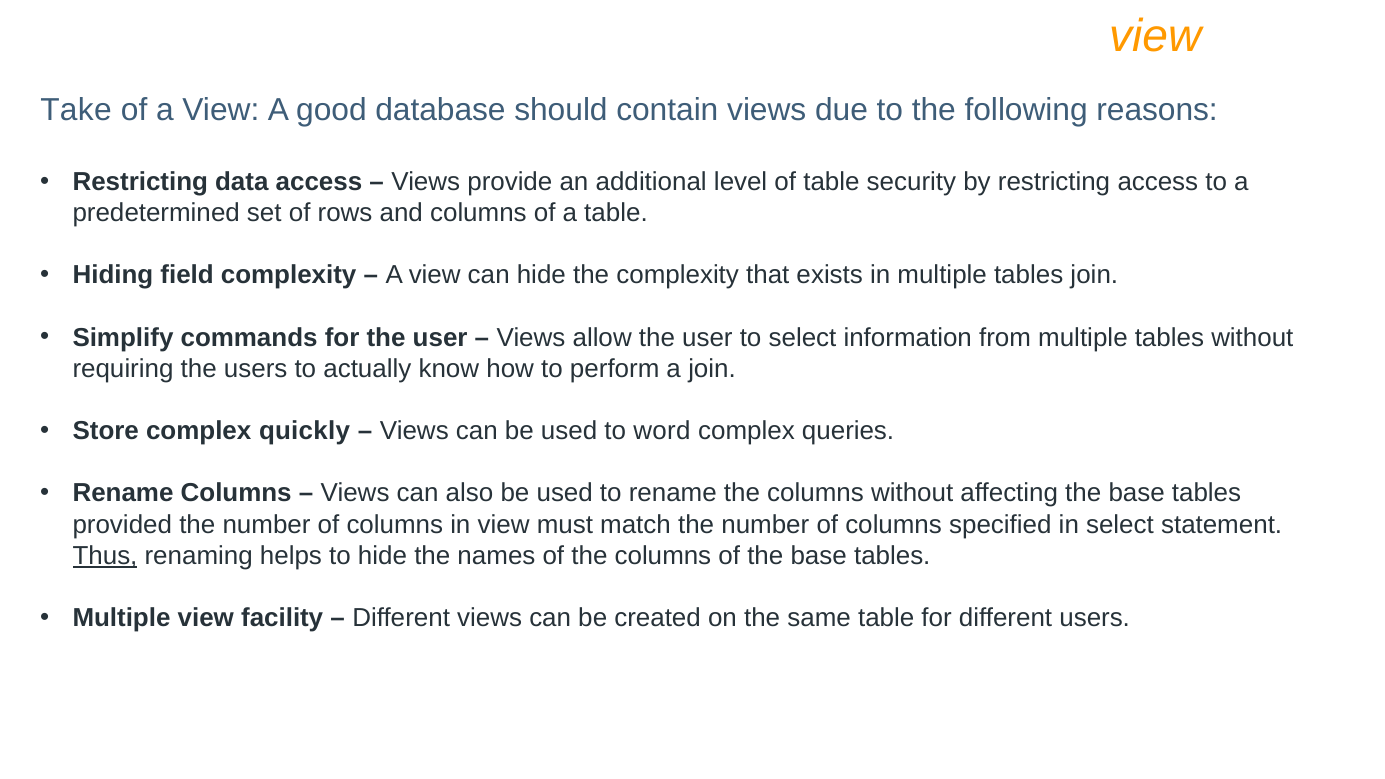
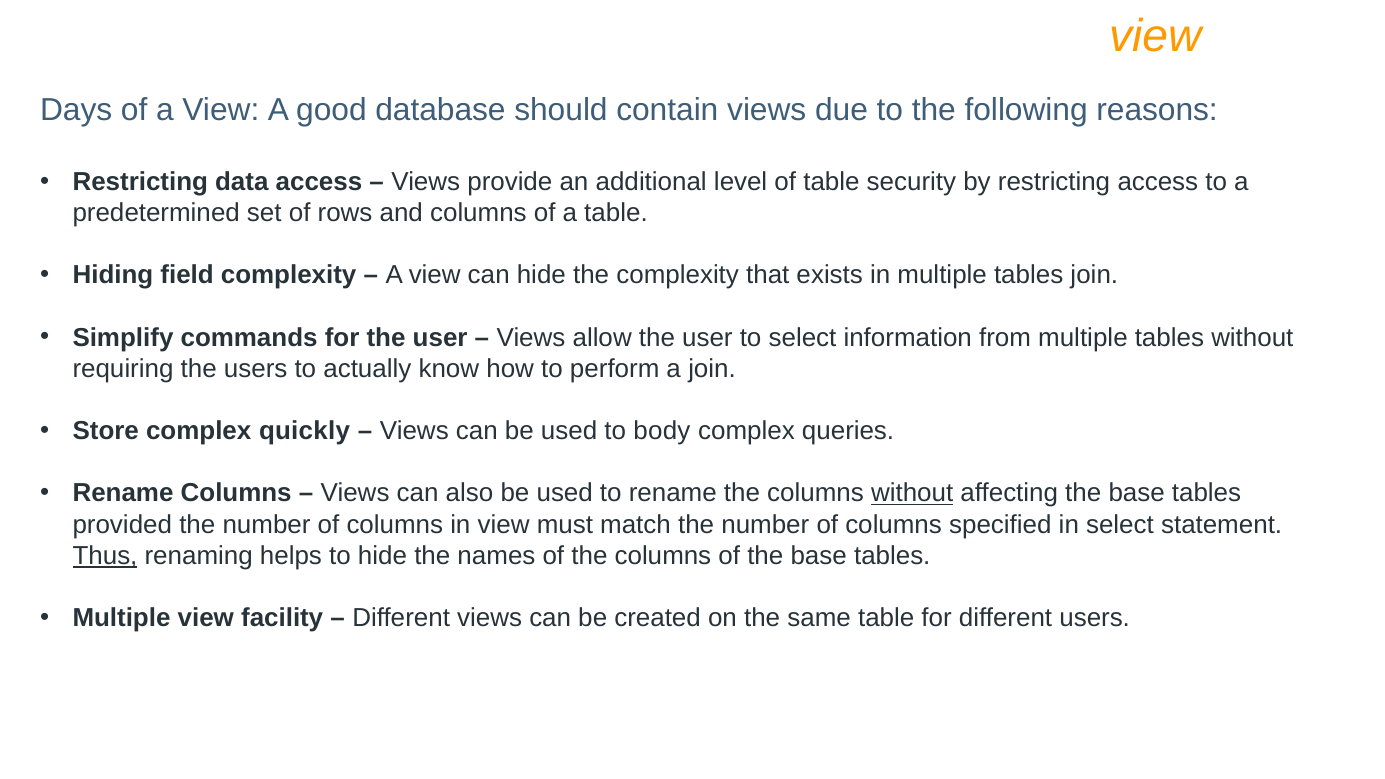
Take: Take -> Days
word: word -> body
without at (912, 493) underline: none -> present
